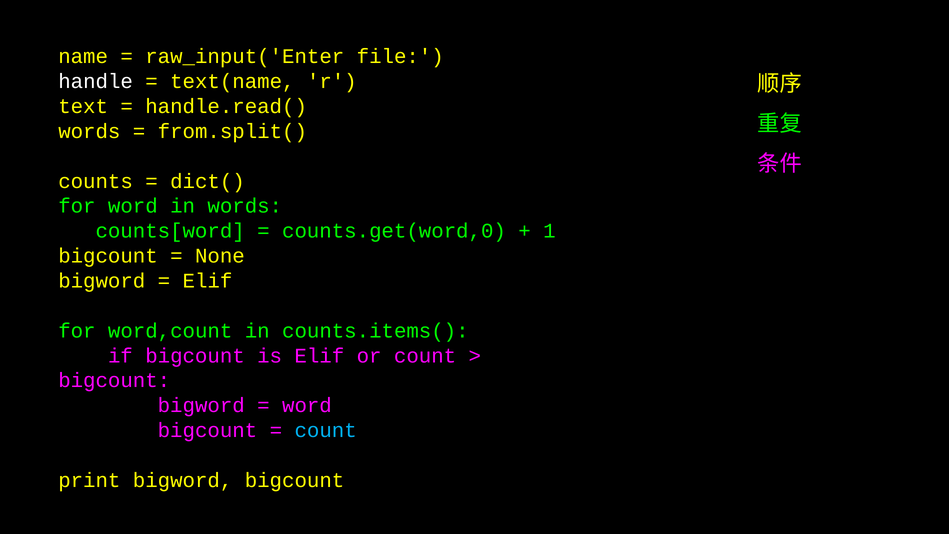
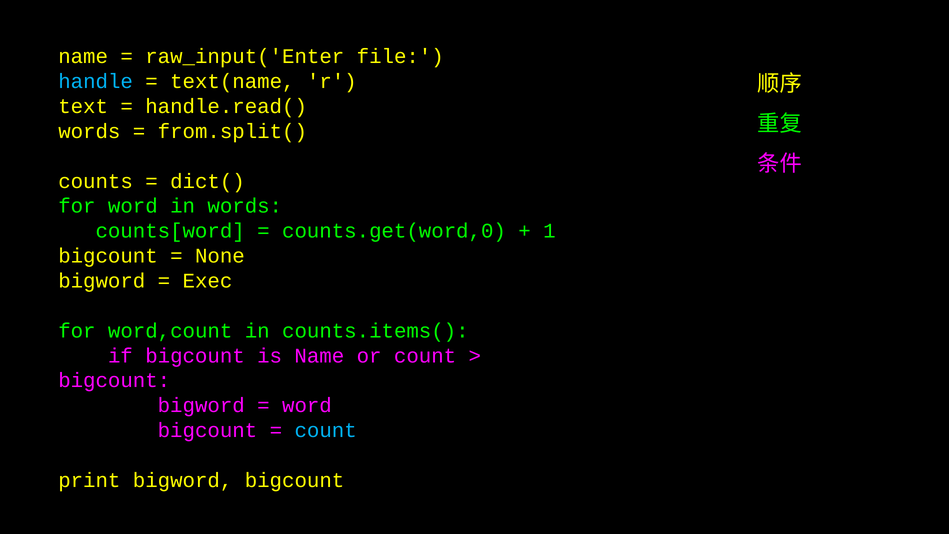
handle colour: white -> light blue
Elif at (207, 281): Elif -> Exec
is Elif: Elif -> Name
